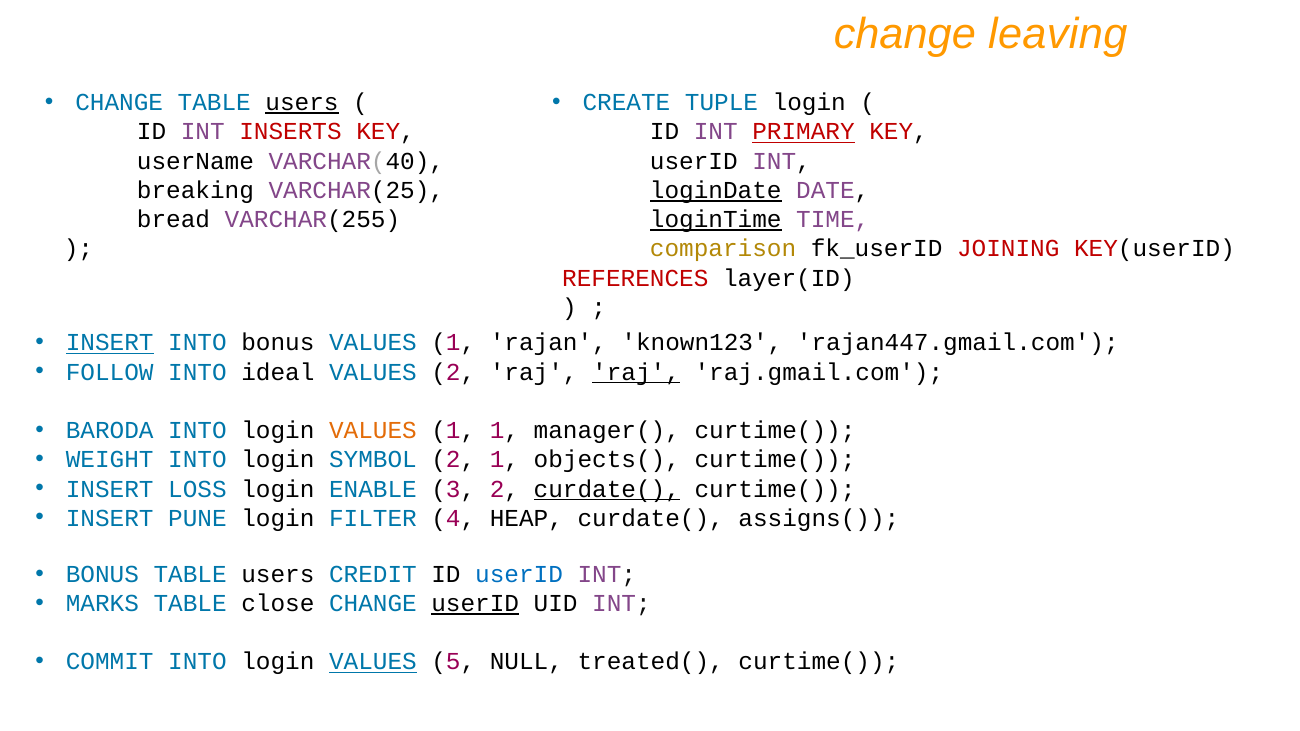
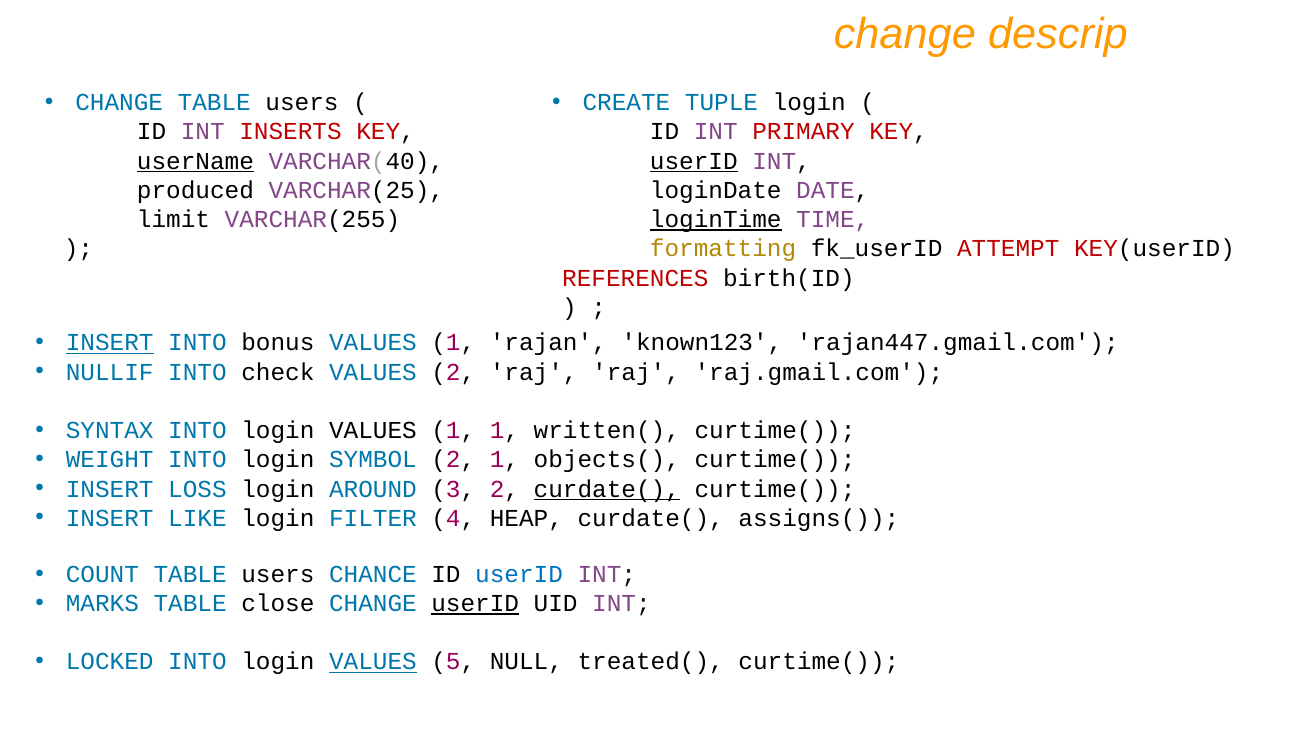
leaving: leaving -> descrip
users at (302, 103) underline: present -> none
PRIMARY underline: present -> none
userName underline: none -> present
userID at (694, 161) underline: none -> present
breaking: breaking -> produced
loginDate underline: present -> none
bread: bread -> limit
comparison: comparison -> formatting
JOINING: JOINING -> ATTEMPT
layer(ID: layer(ID -> birth(ID
FOLLOW: FOLLOW -> NULLIF
ideal: ideal -> check
raj at (636, 372) underline: present -> none
BARODA: BARODA -> SYNTAX
VALUES at (373, 431) colour: orange -> black
manager(: manager( -> written(
ENABLE: ENABLE -> AROUND
PUNE: PUNE -> LIKE
BONUS at (102, 575): BONUS -> COUNT
CREDIT: CREDIT -> CHANCE
COMMIT: COMMIT -> LOCKED
